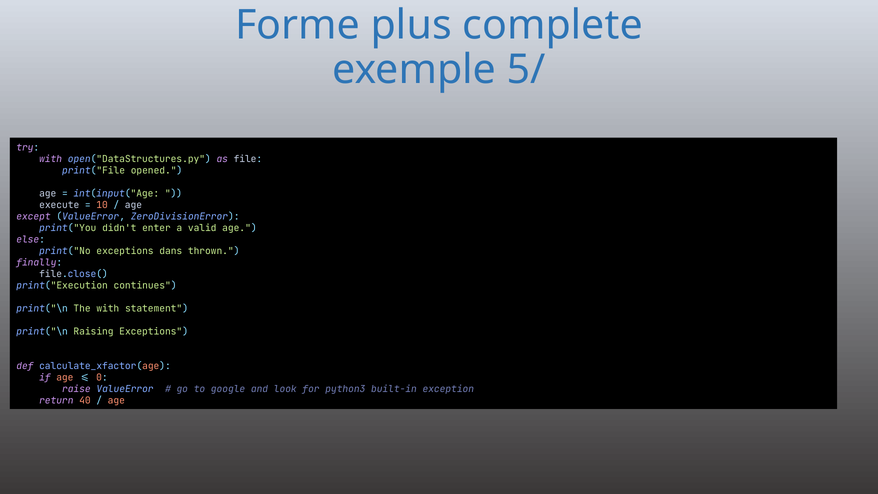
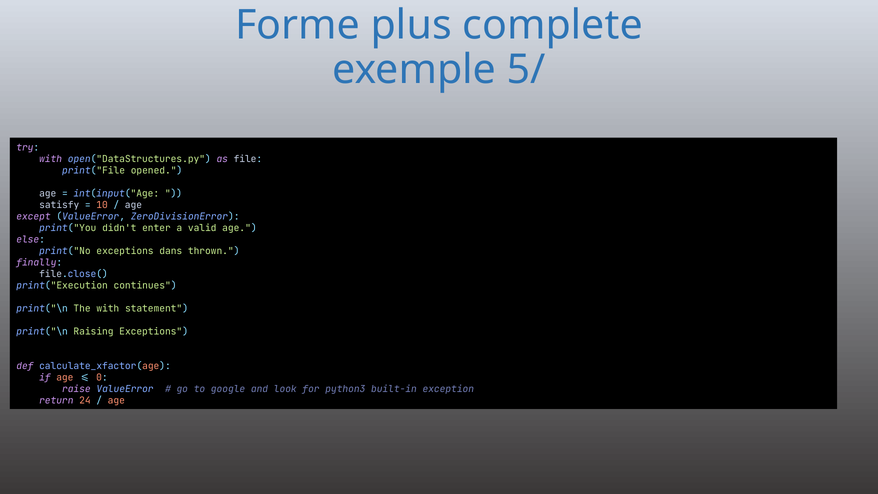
execute: execute -> satisfy
40: 40 -> 24
